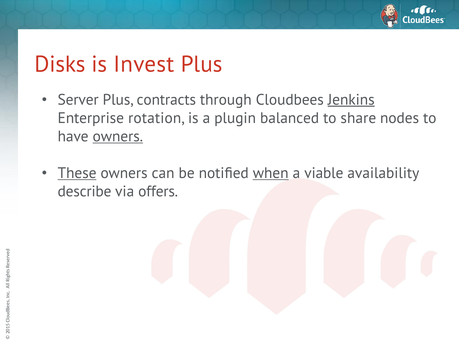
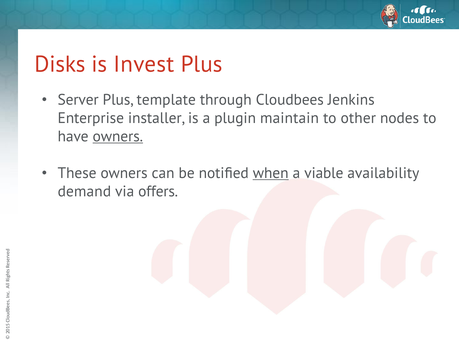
contracts: contracts -> template
Jenkins underline: present -> none
rotation: rotation -> installer
balanced: balanced -> maintain
share: share -> other
These underline: present -> none
describe: describe -> demand
